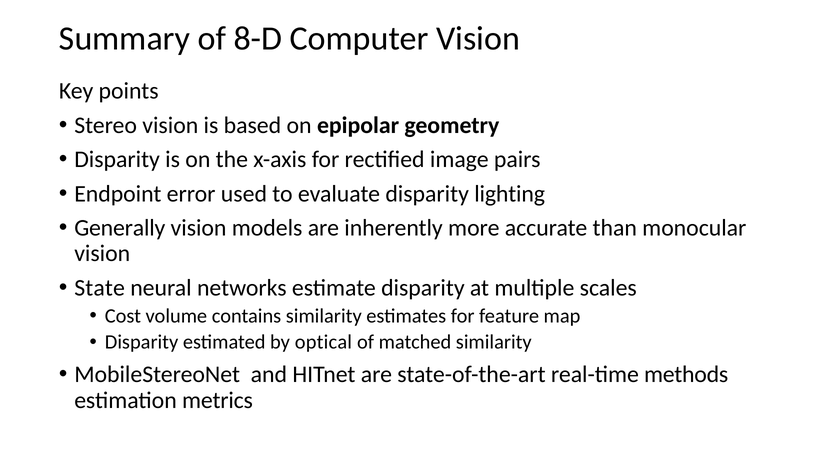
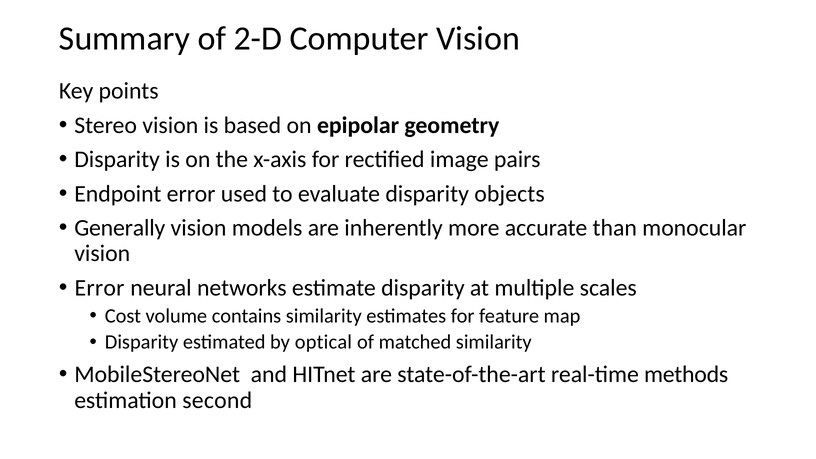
8-D: 8-D -> 2-D
lighting: lighting -> objects
State at (100, 288): State -> Error
metrics: metrics -> second
